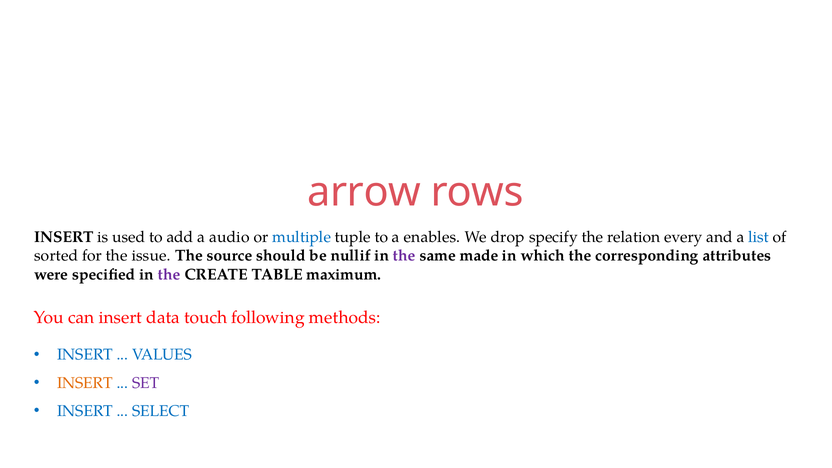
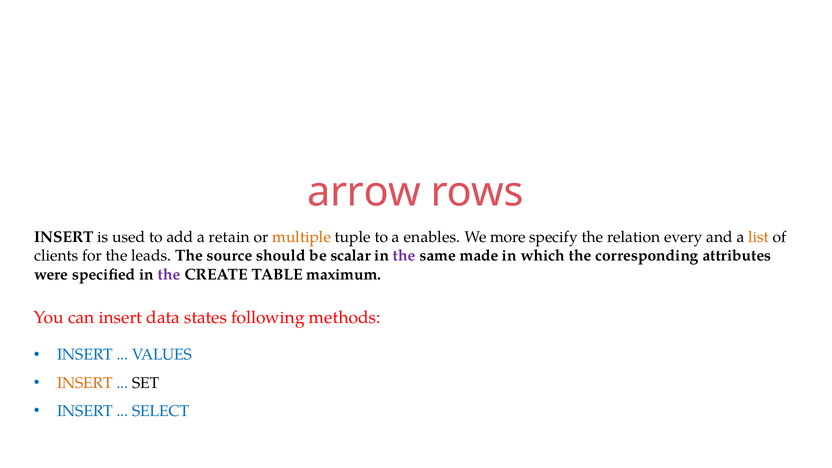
audio: audio -> retain
multiple colour: blue -> orange
drop: drop -> more
list colour: blue -> orange
sorted: sorted -> clients
issue: issue -> leads
nullif: nullif -> scalar
touch: touch -> states
SET colour: purple -> black
